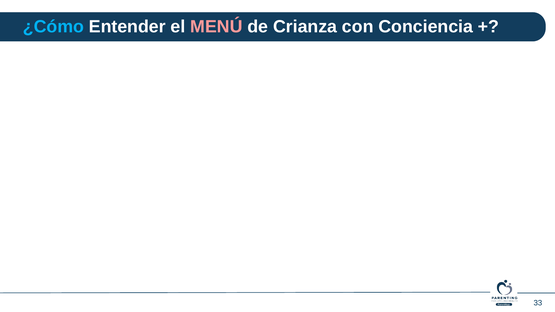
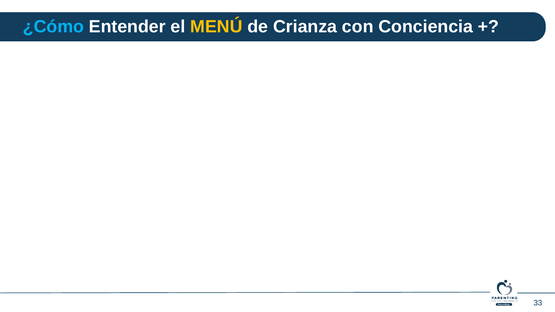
MENÚ colour: pink -> yellow
